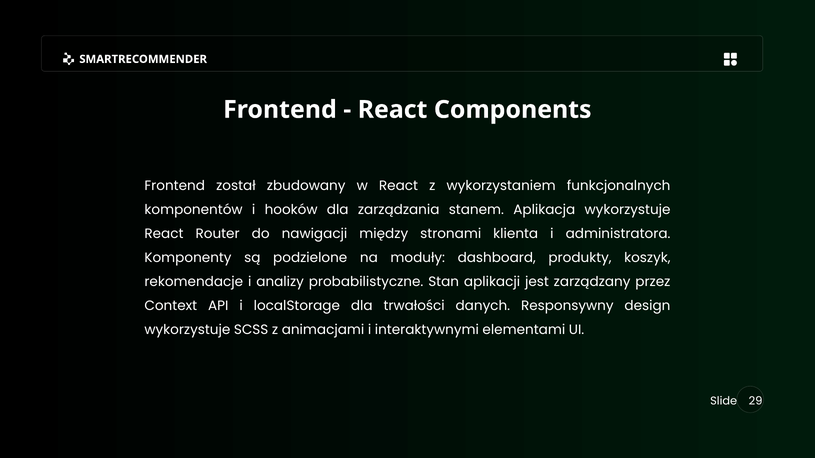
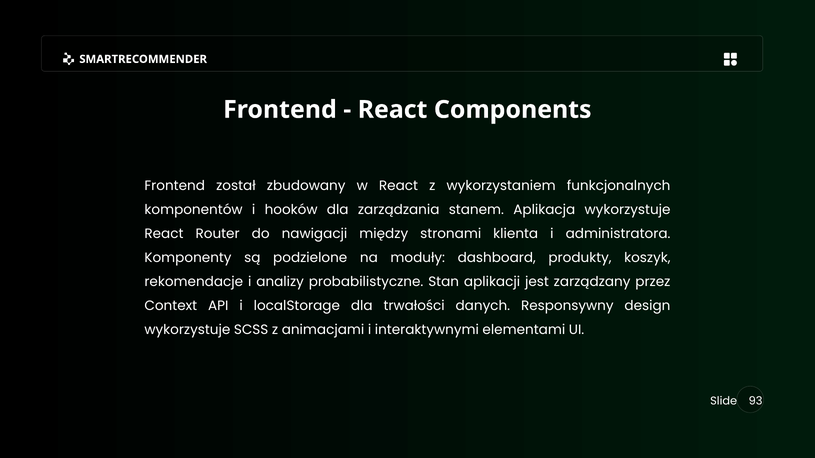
29: 29 -> 93
